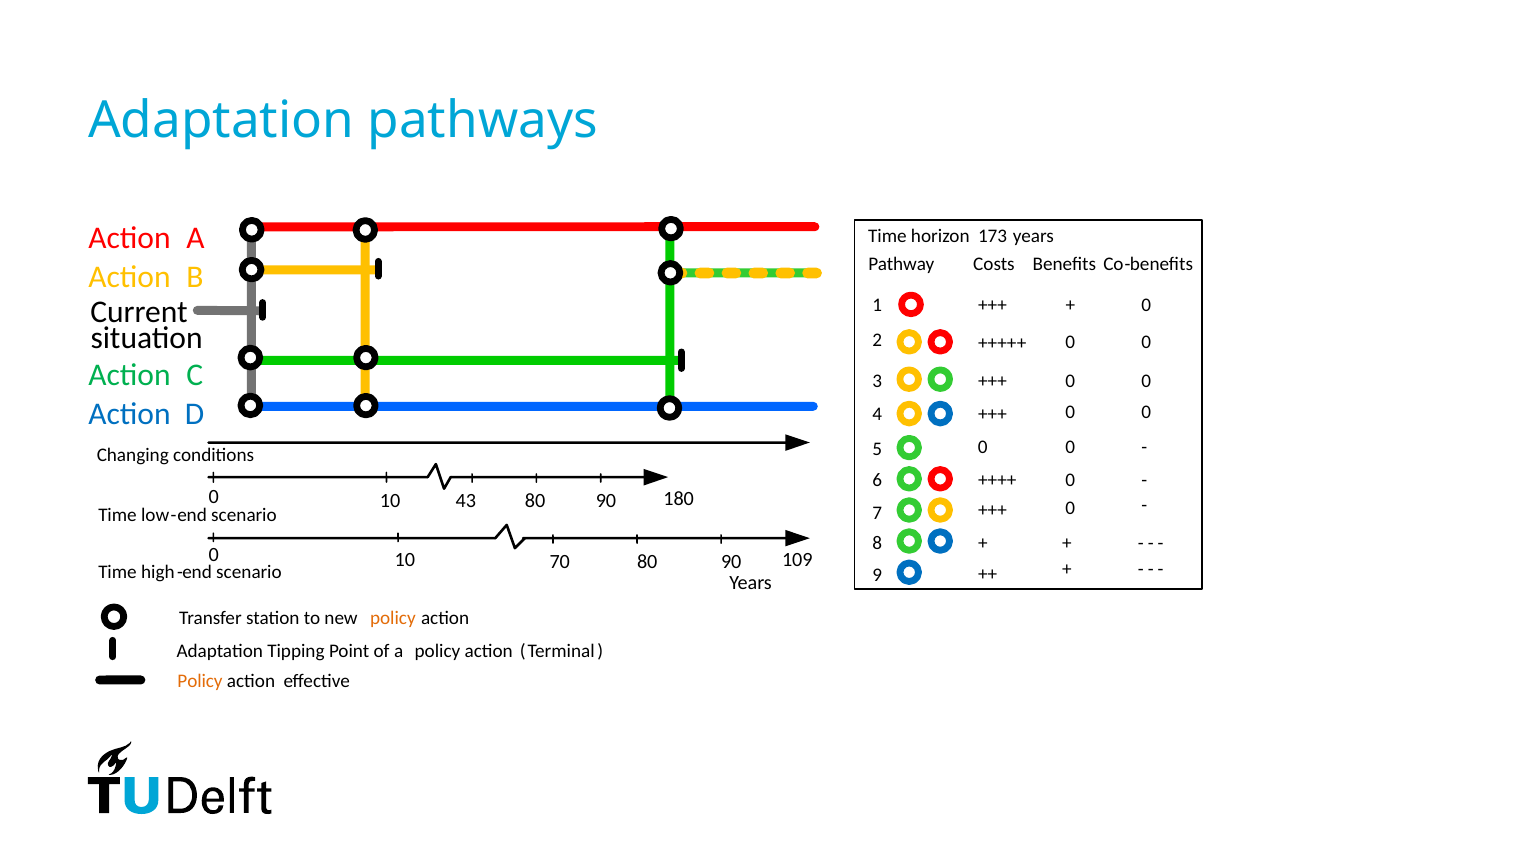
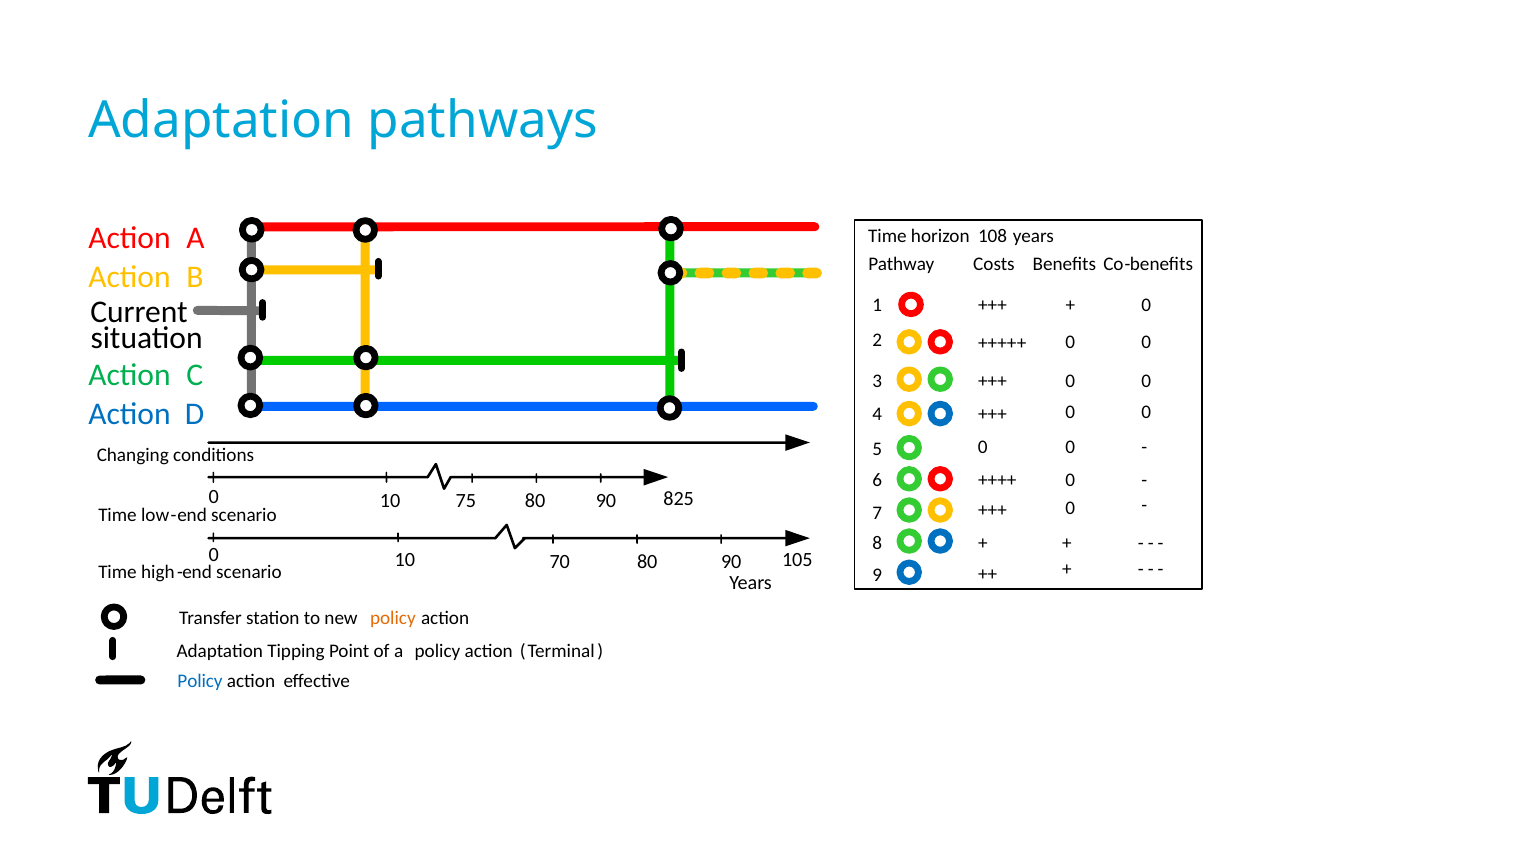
173: 173 -> 108
43: 43 -> 75
180: 180 -> 825
109: 109 -> 105
Policy at (200, 682) colour: orange -> blue
